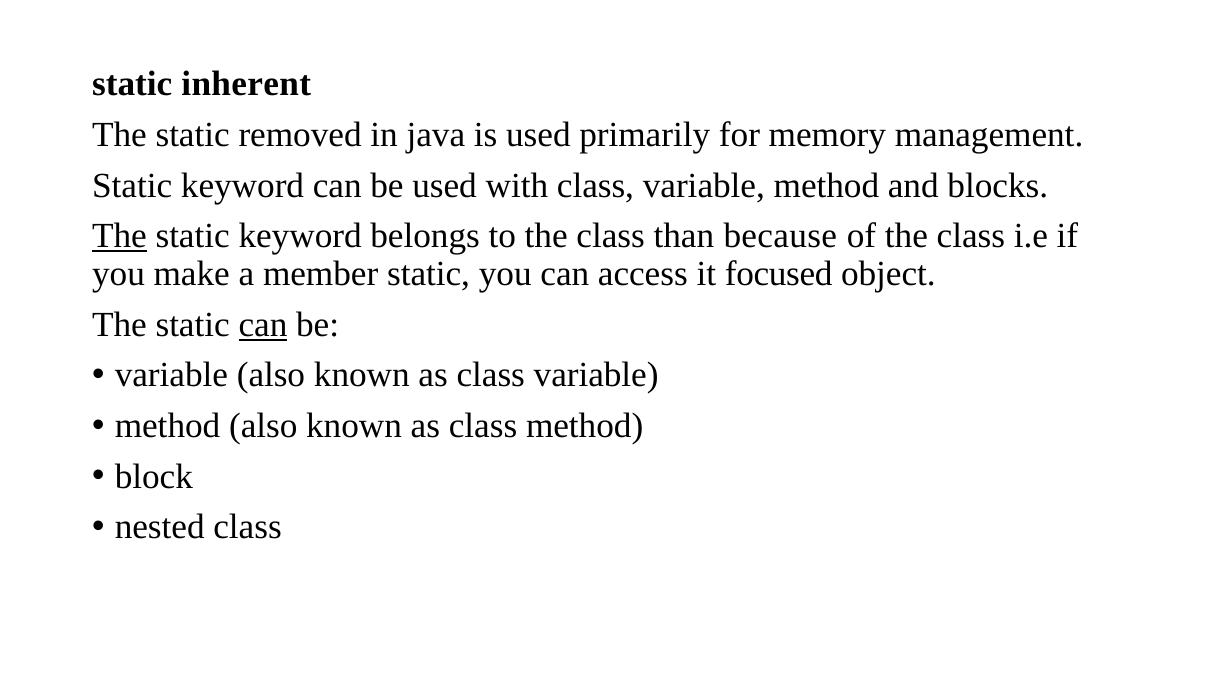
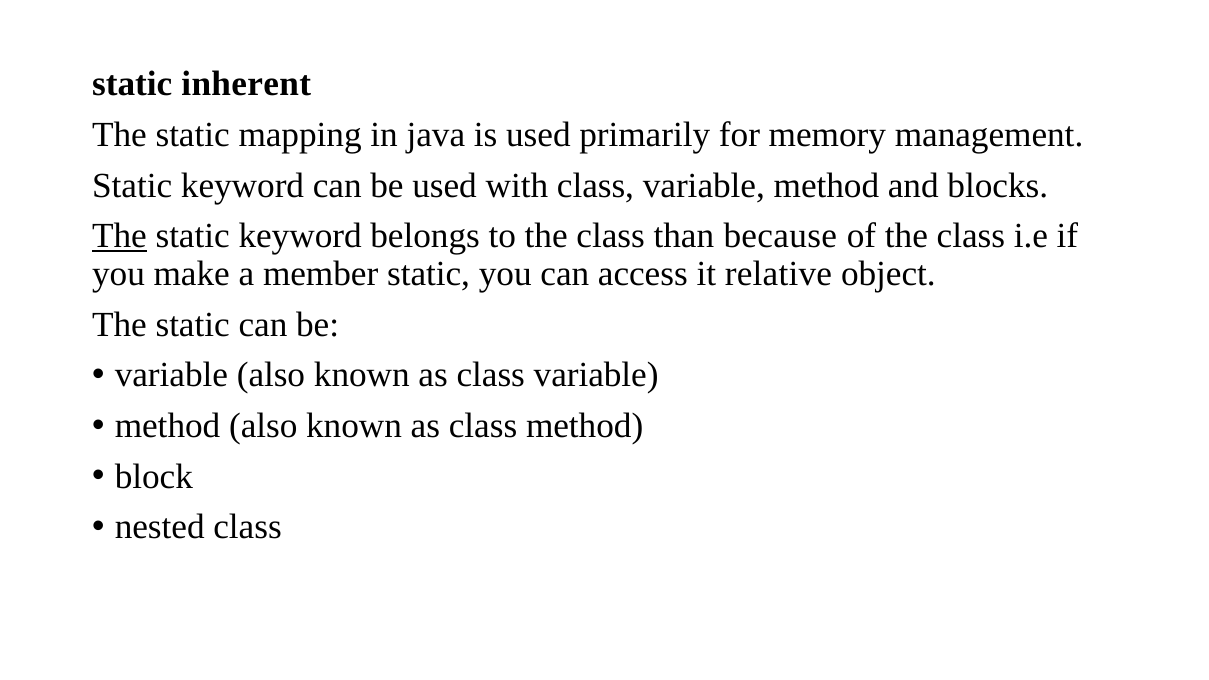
removed: removed -> mapping
focused: focused -> relative
can at (263, 325) underline: present -> none
